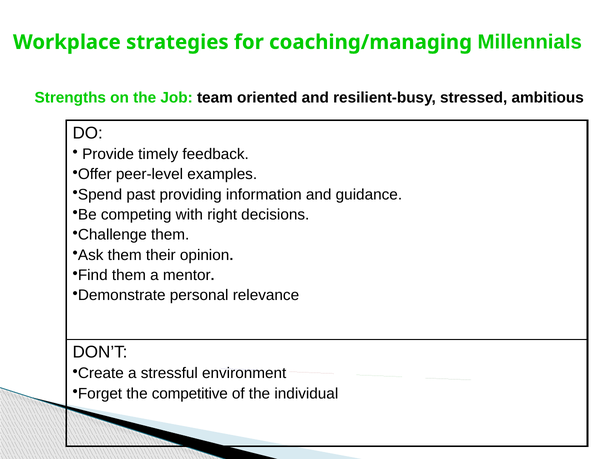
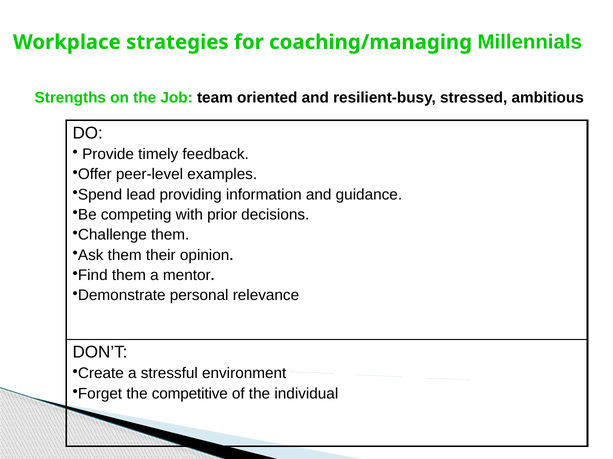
past: past -> lead
right: right -> prior
